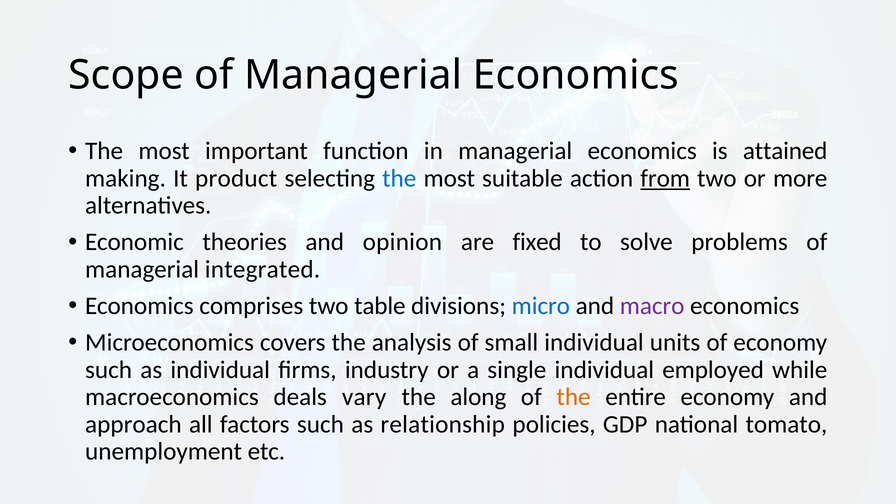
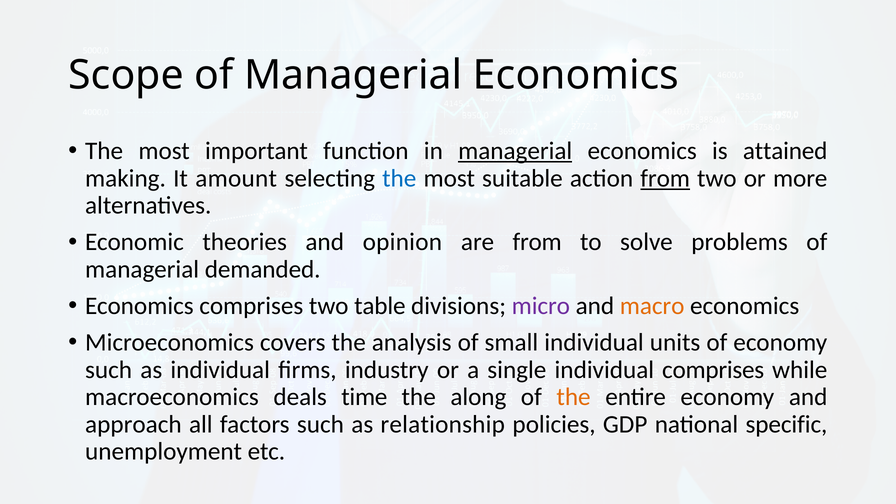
managerial at (515, 151) underline: none -> present
product: product -> amount
are fixed: fixed -> from
integrated: integrated -> demanded
micro colour: blue -> purple
macro colour: purple -> orange
individual employed: employed -> comprises
vary: vary -> time
tomato: tomato -> specific
